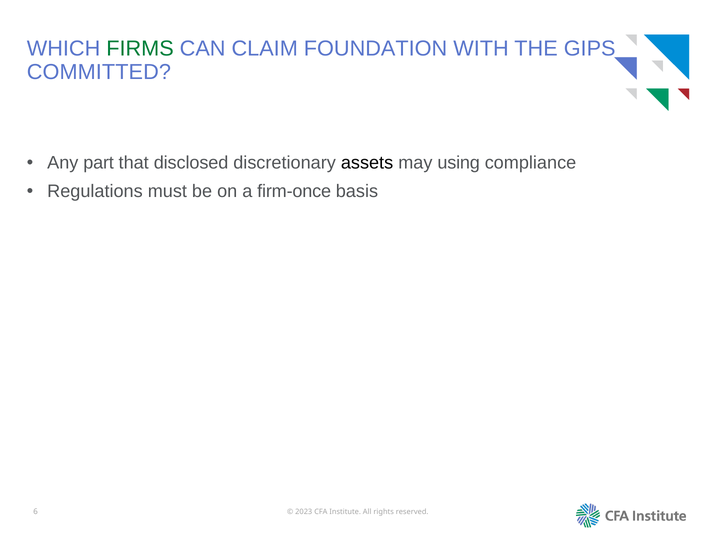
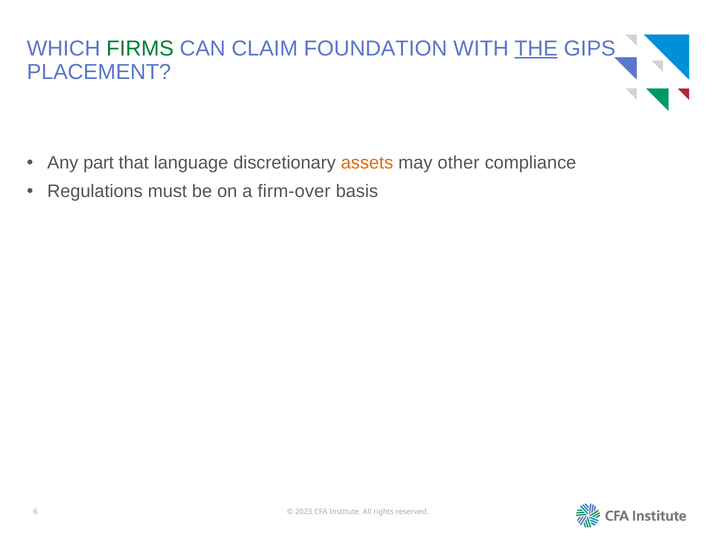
THE underline: none -> present
COMMITTED: COMMITTED -> PLACEMENT
disclosed: disclosed -> language
assets colour: black -> orange
using: using -> other
firm-once: firm-once -> firm-over
